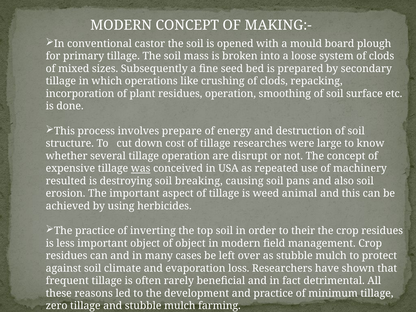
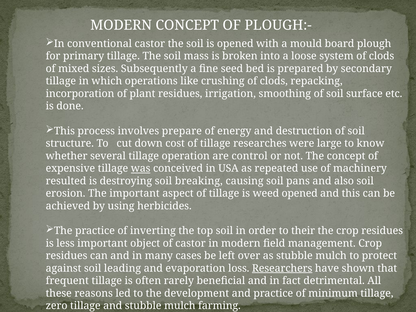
MAKING:-: MAKING:- -> PLOUGH:-
residues operation: operation -> irrigation
disrupt: disrupt -> control
weed animal: animal -> opened
of object: object -> castor
climate: climate -> leading
Researchers underline: none -> present
